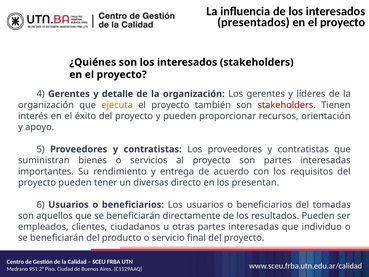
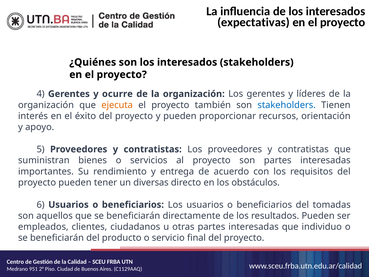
presentados: presentados -> expectativas
detalle: detalle -> ocurre
stakeholders at (287, 105) colour: red -> blue
presentan: presentan -> obstáculos
